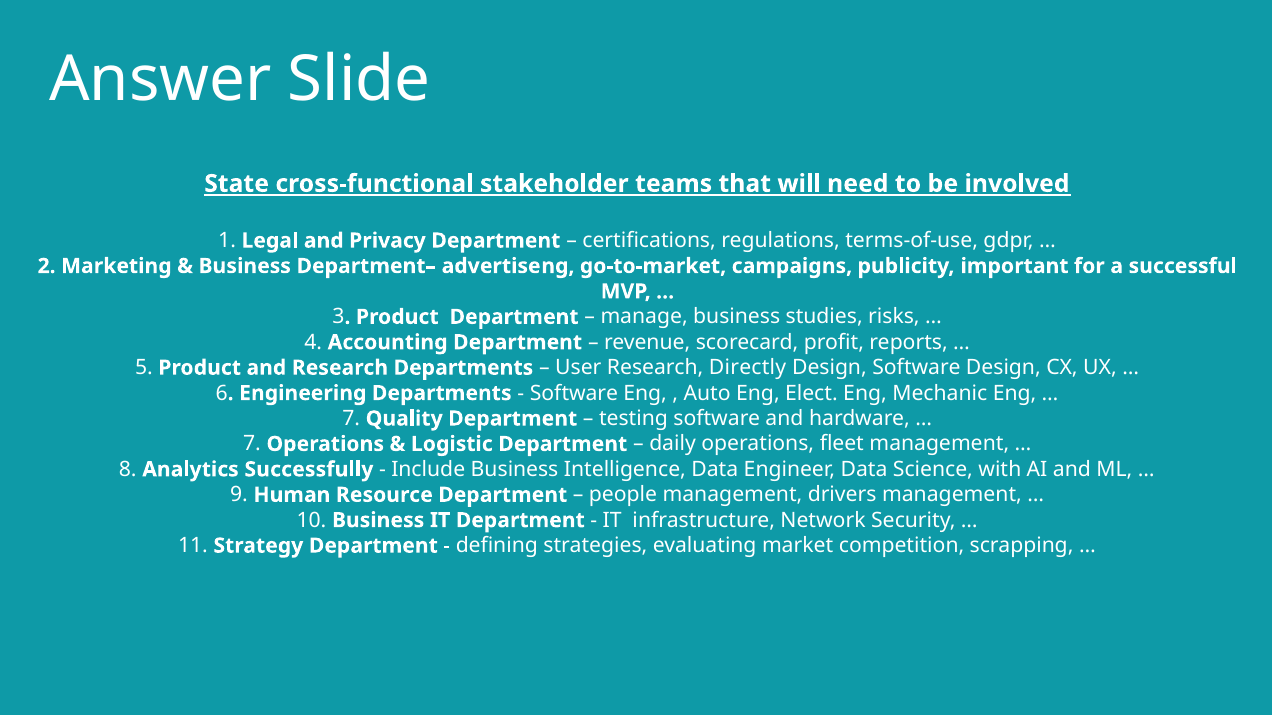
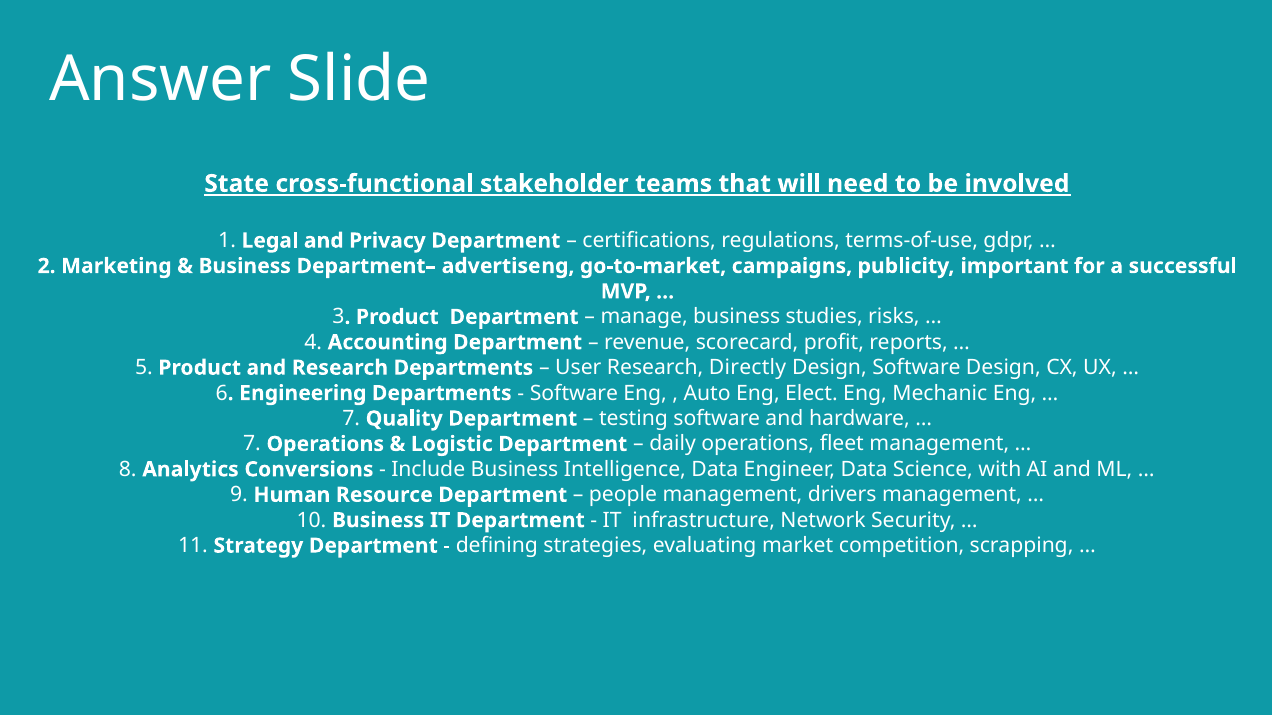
Successfully: Successfully -> Conversions
